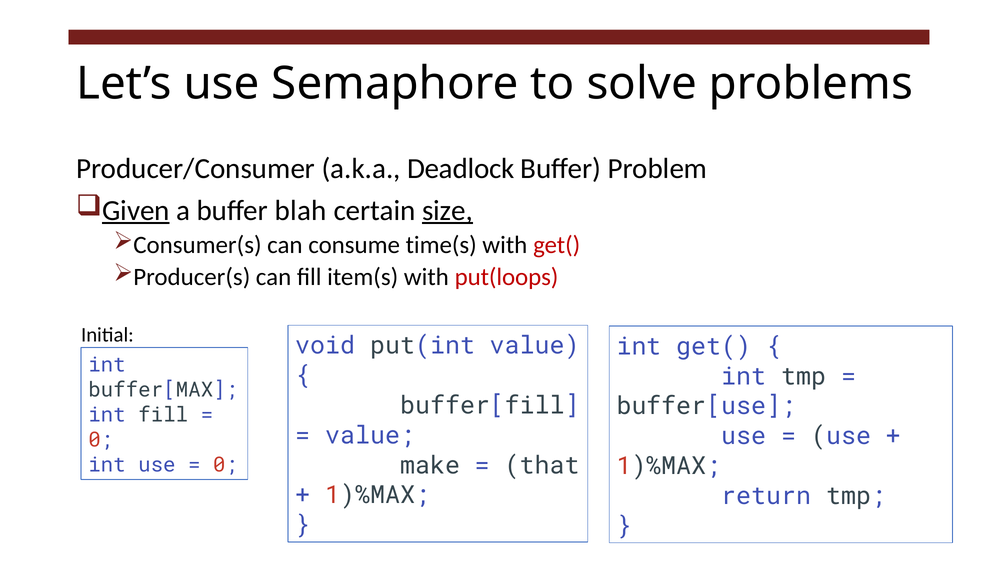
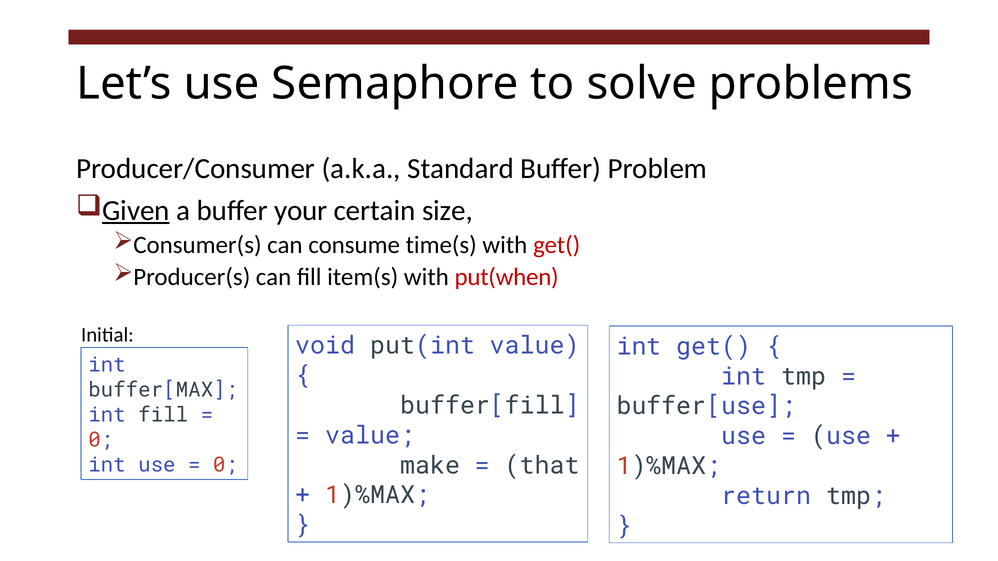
Deadlock: Deadlock -> Standard
blah: blah -> your
size underline: present -> none
put(loops: put(loops -> put(when
